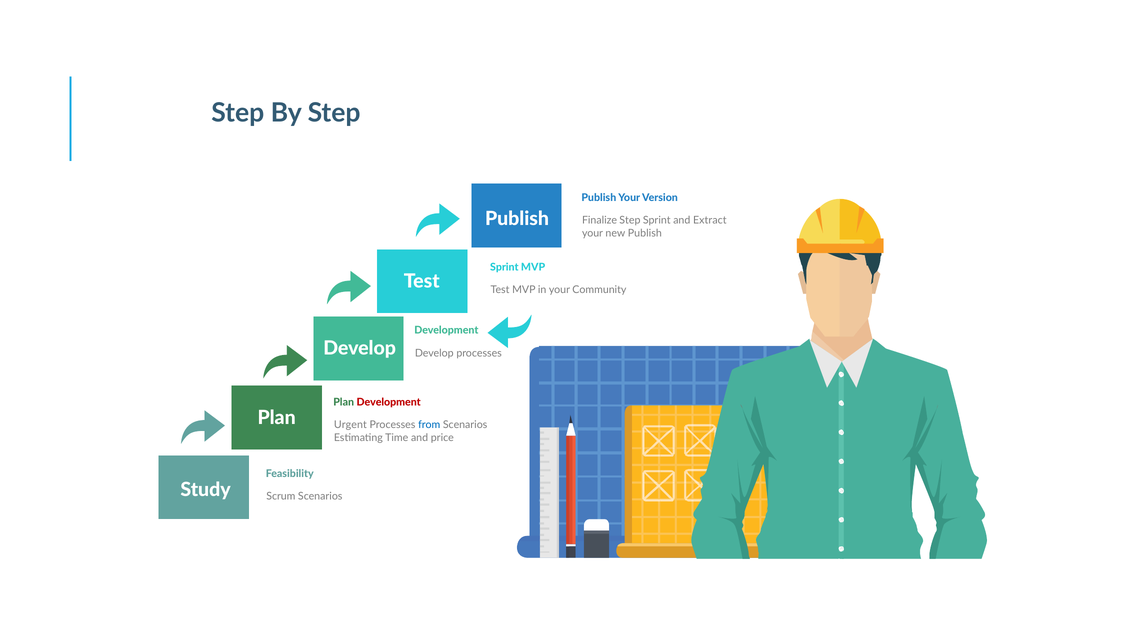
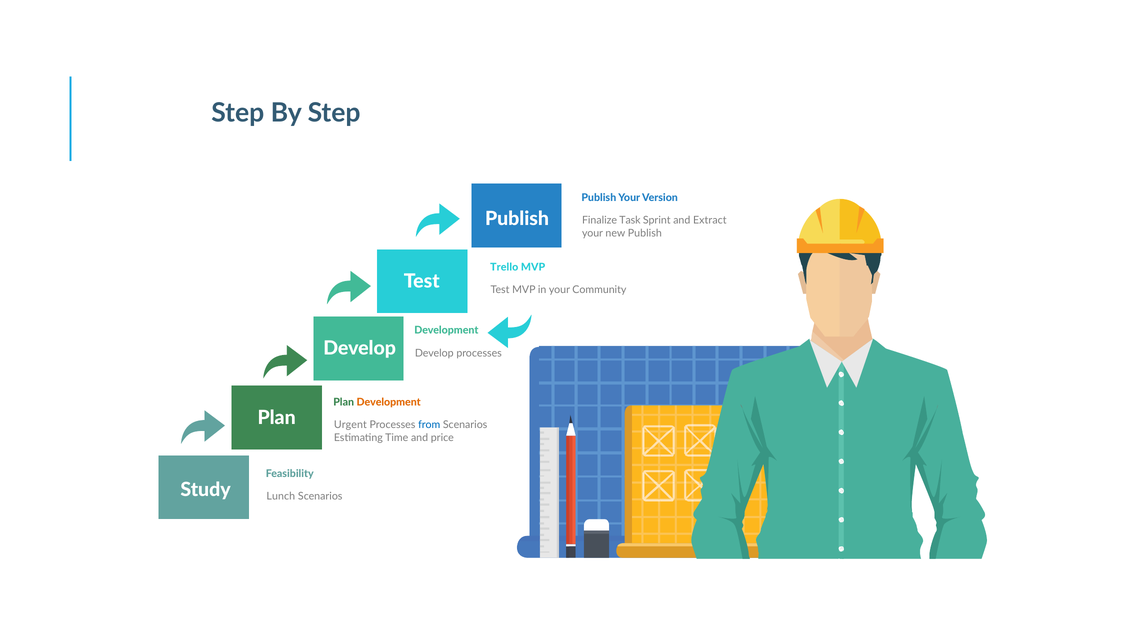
Finalize Step: Step -> Task
Sprint at (504, 267): Sprint -> Trello
Development at (389, 402) colour: red -> orange
Scrum: Scrum -> Lunch
